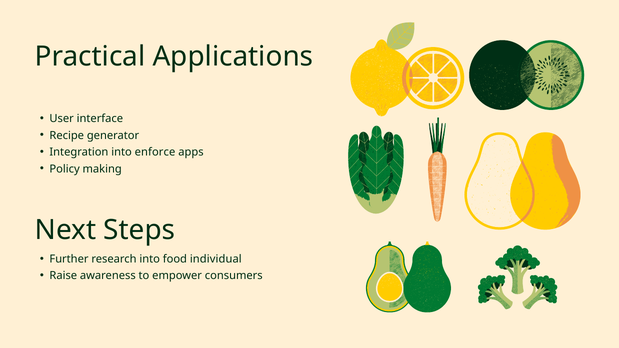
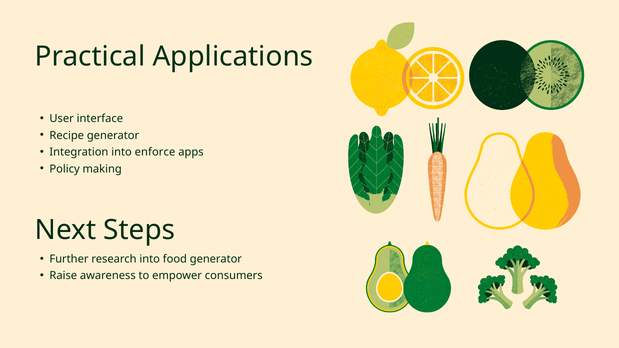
food individual: individual -> generator
